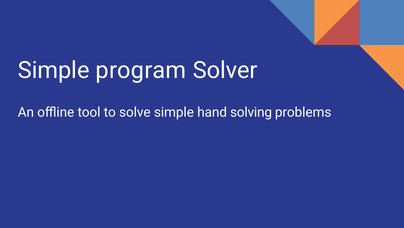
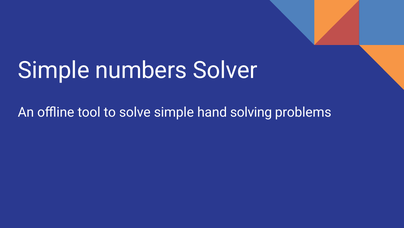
program: program -> numbers
